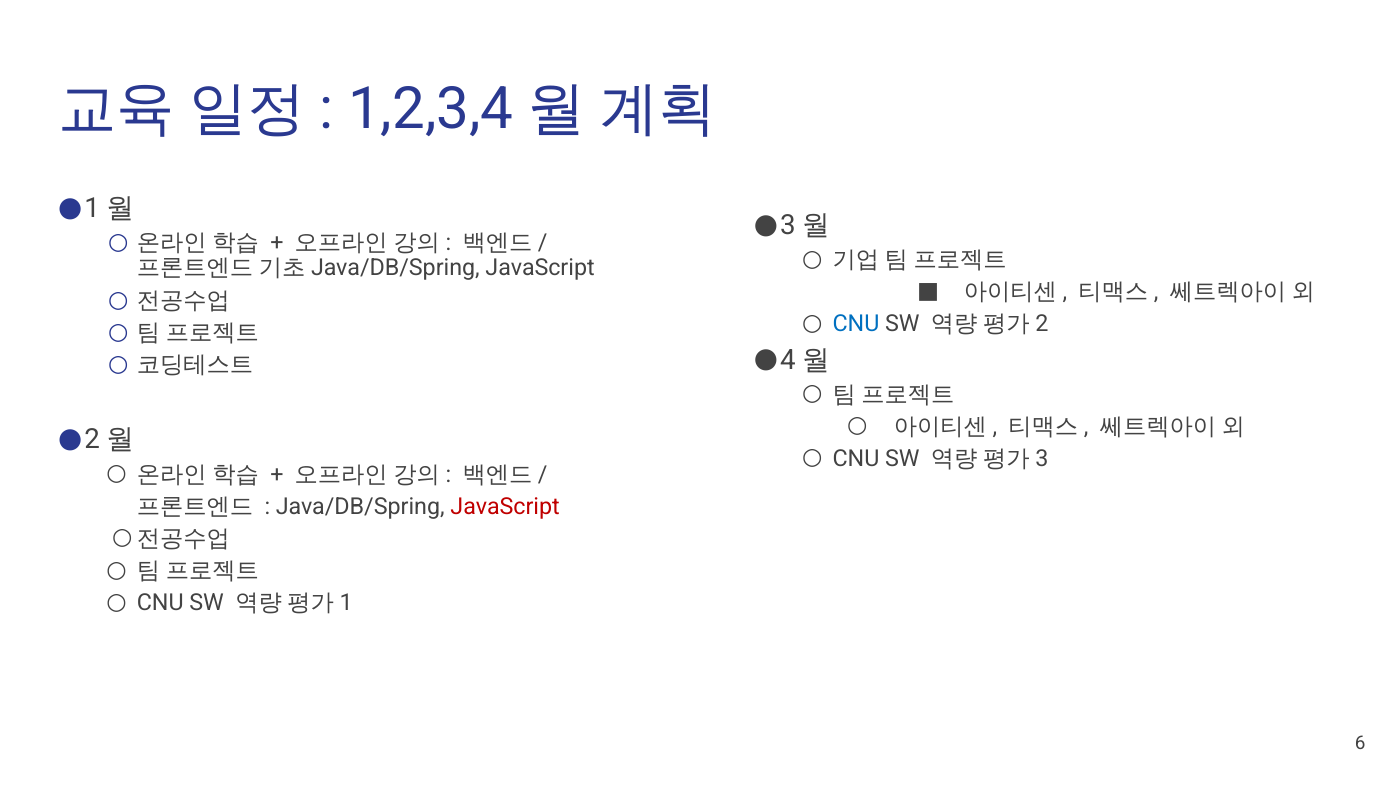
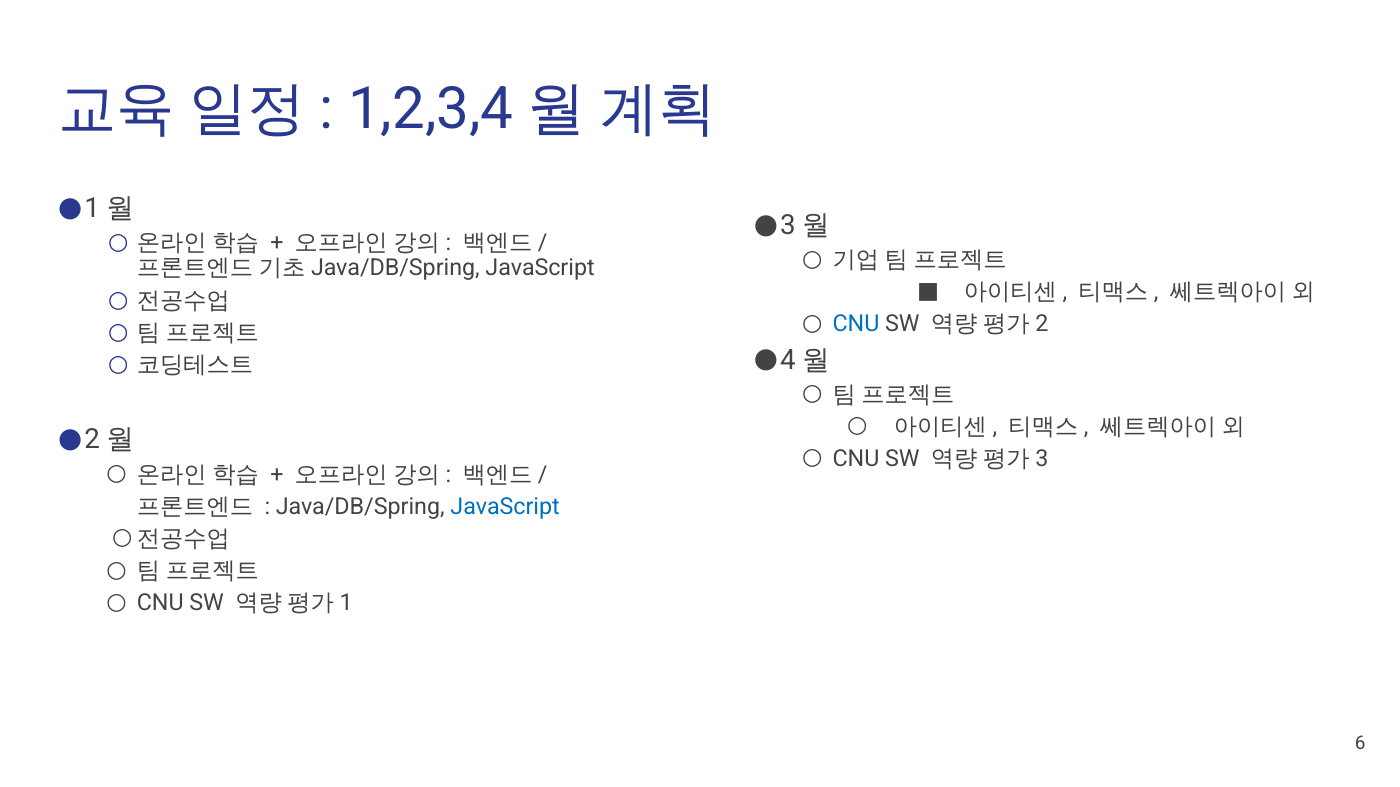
JavaScript at (505, 507) colour: red -> blue
